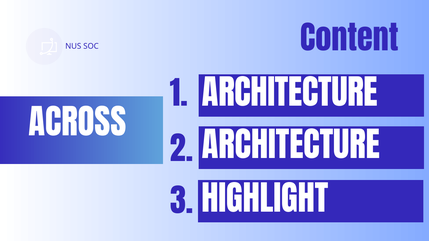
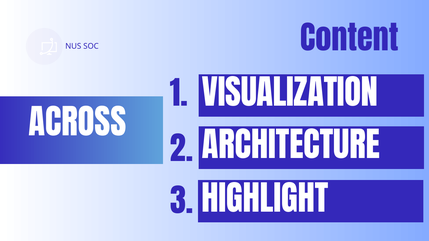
ARCHITECTURE at (290, 95): ARCHITECTURE -> VISUALIZATION
